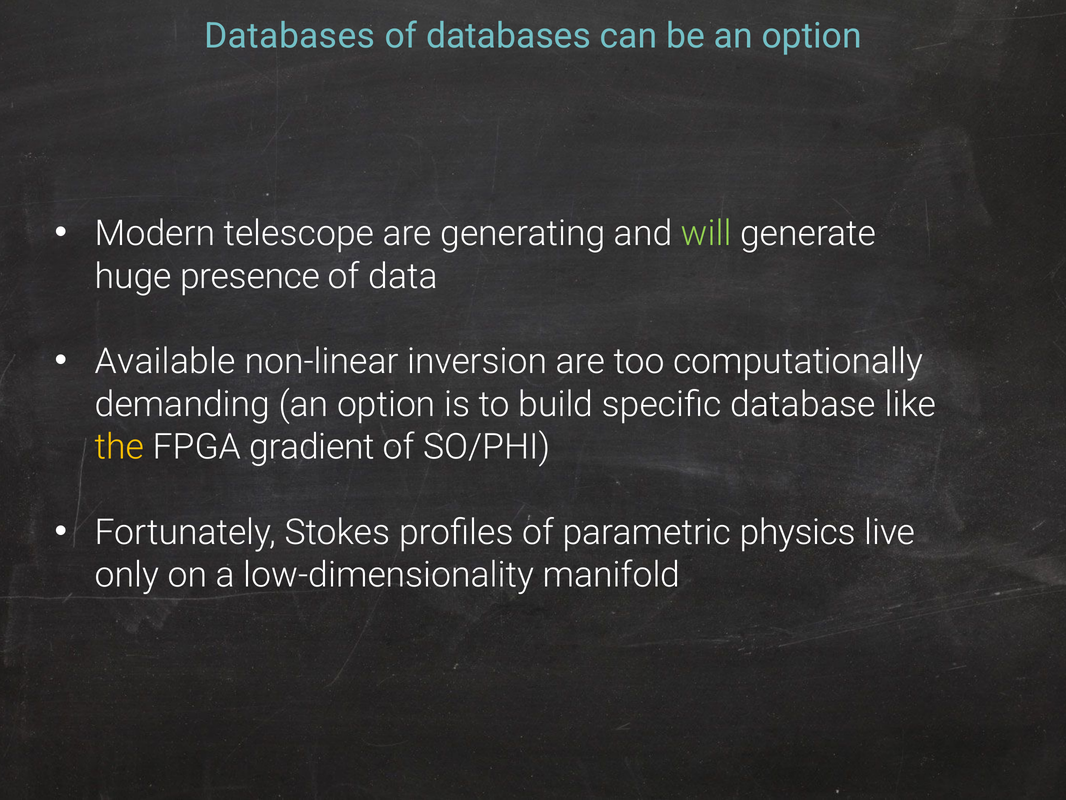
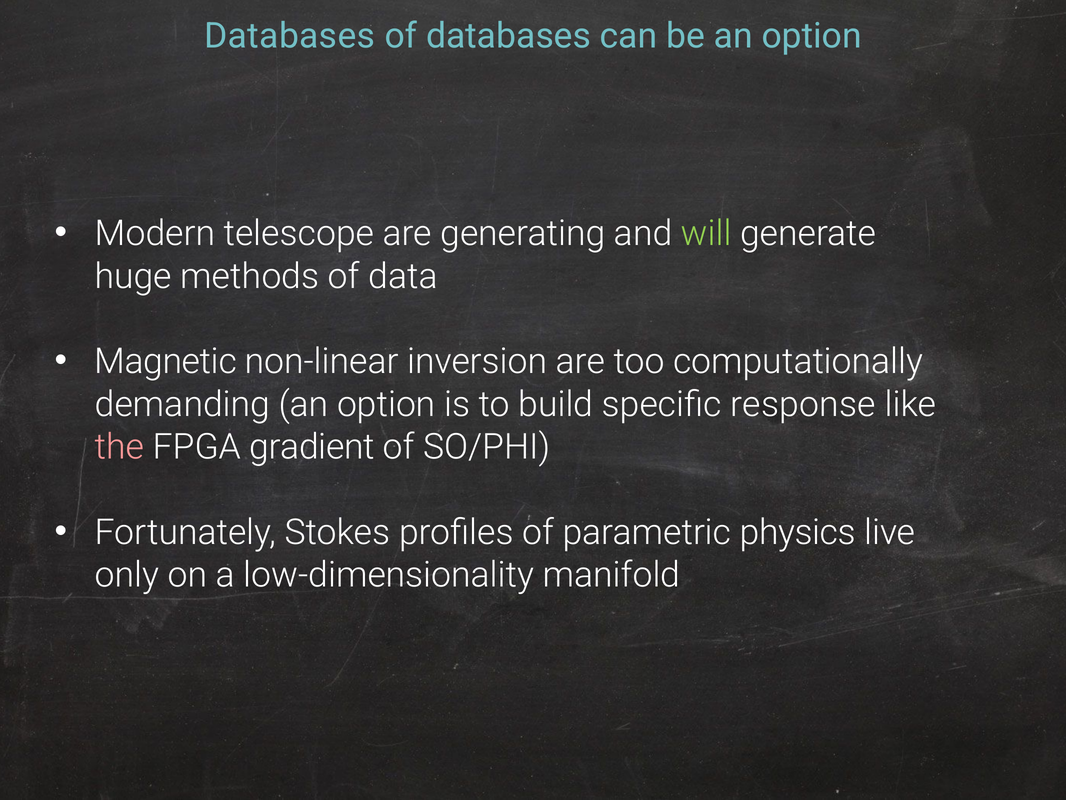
presence: presence -> methods
Available: Available -> Magnetic
database: database -> response
the colour: yellow -> pink
